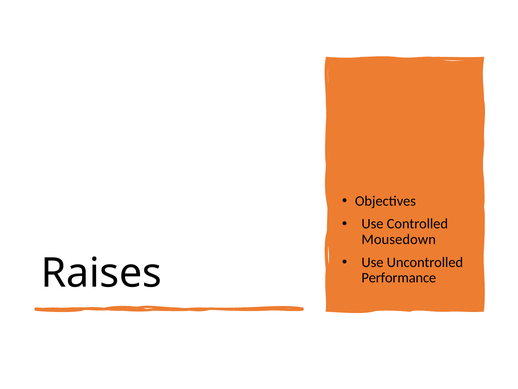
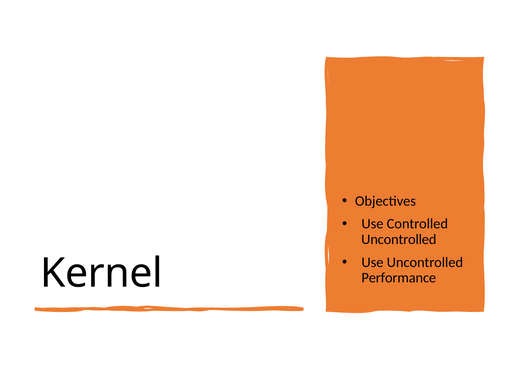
Mousedown at (399, 239): Mousedown -> Uncontrolled
Raises: Raises -> Kernel
